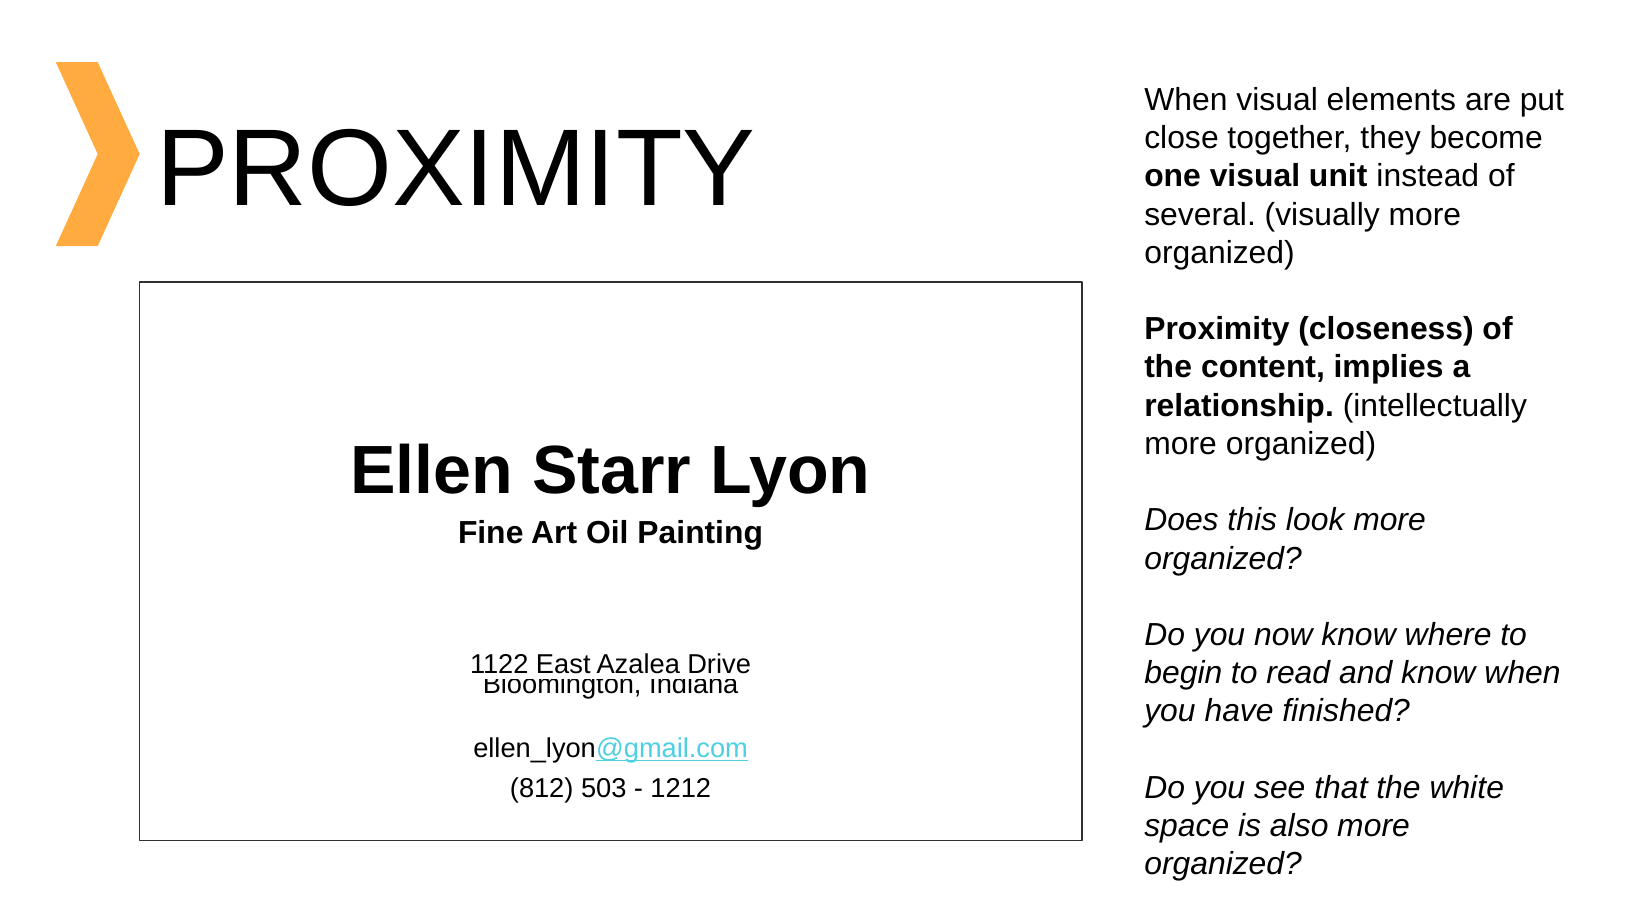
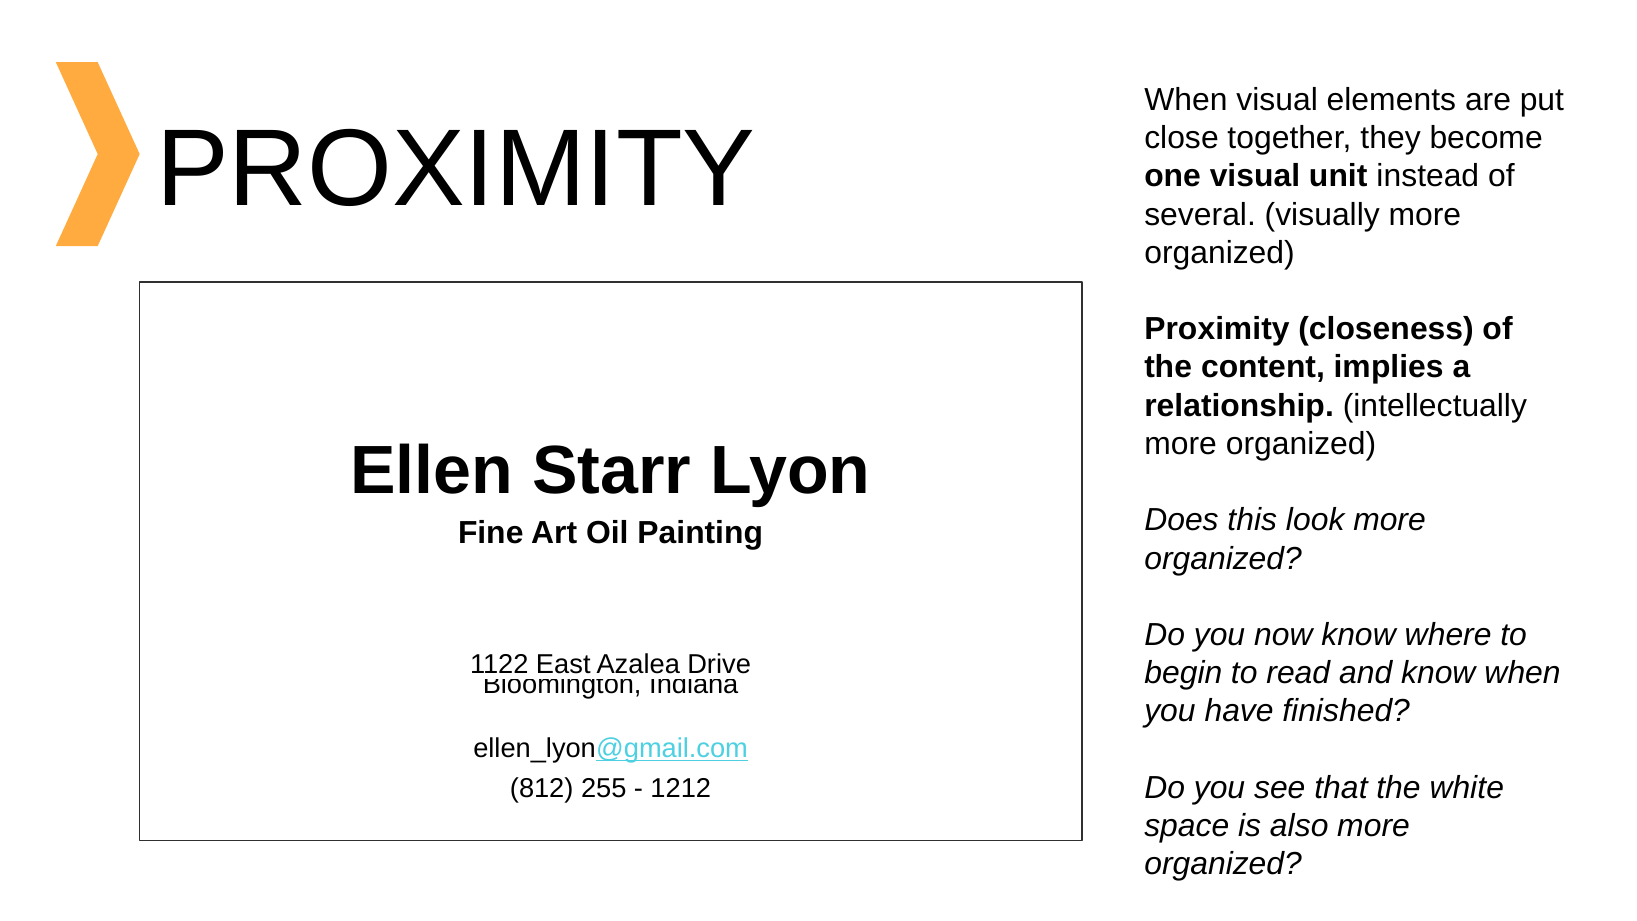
503: 503 -> 255
